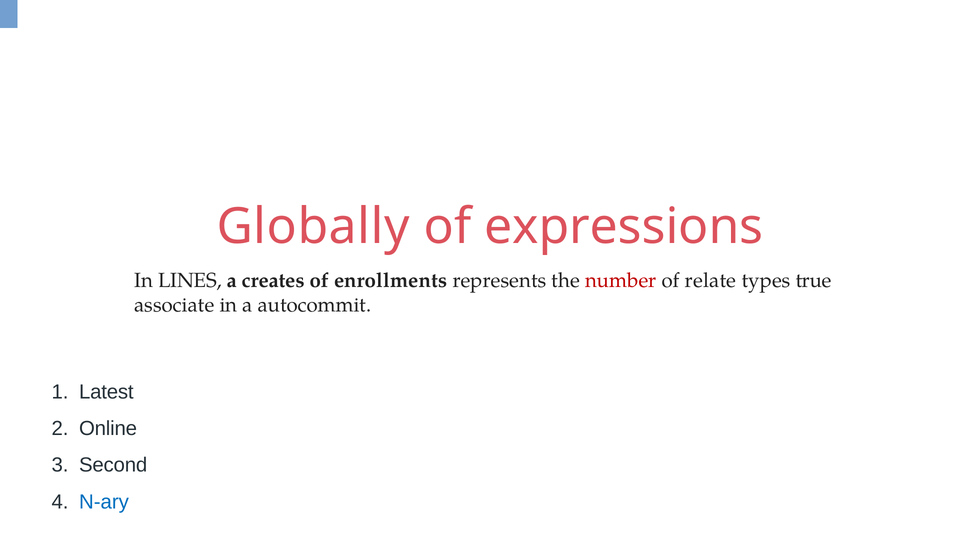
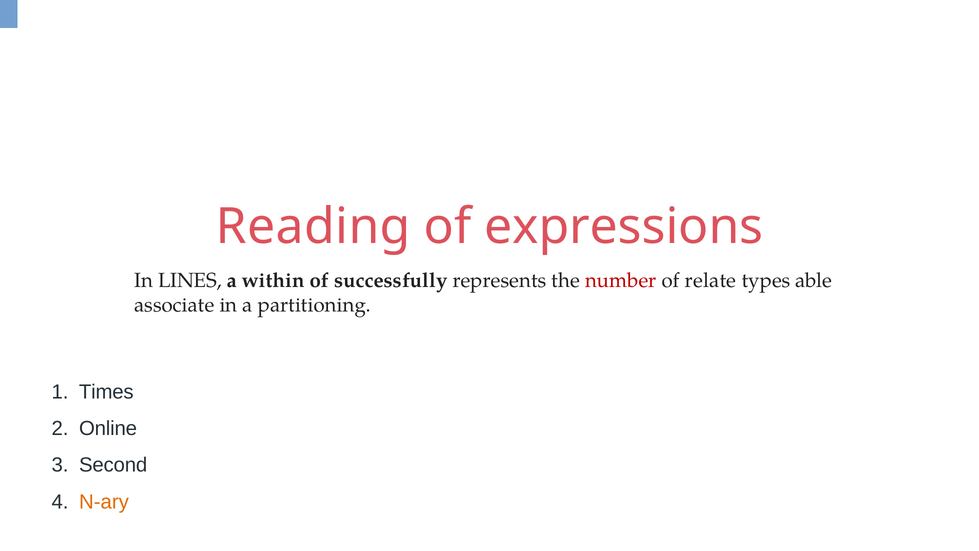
Globally: Globally -> Reading
creates: creates -> within
enrollments: enrollments -> successfully
true: true -> able
autocommit: autocommit -> partitioning
Latest: Latest -> Times
N-ary colour: blue -> orange
